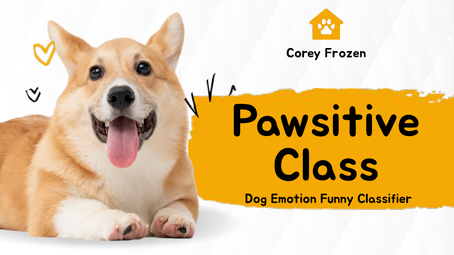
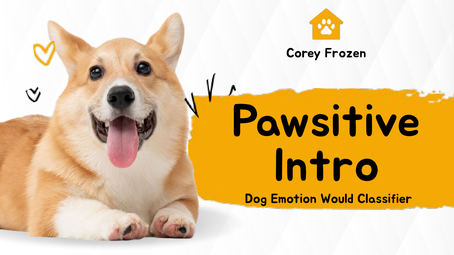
Class: Class -> Intro
Funny: Funny -> Would
